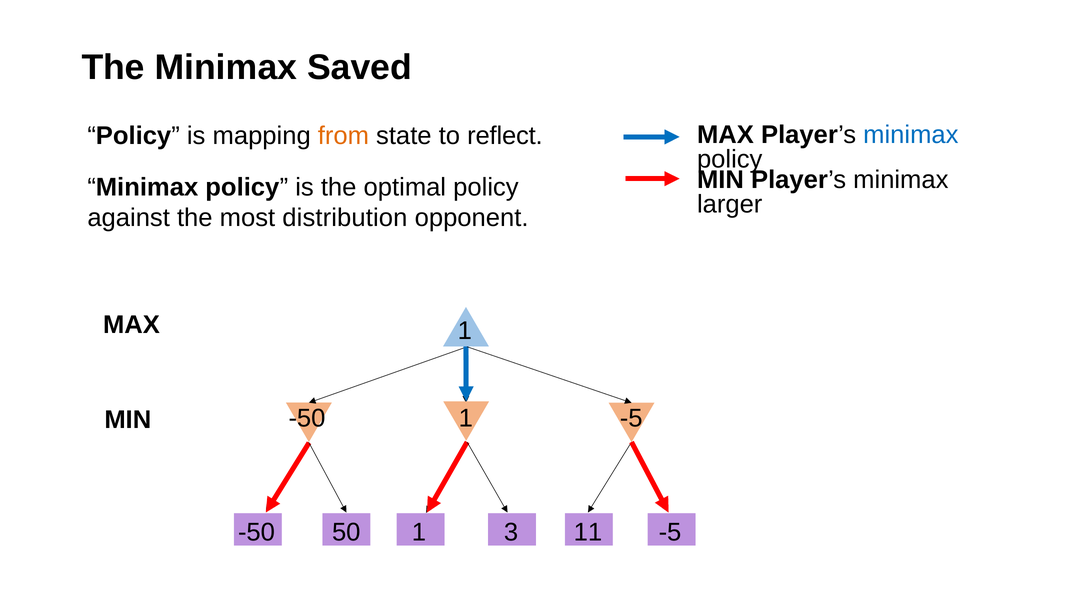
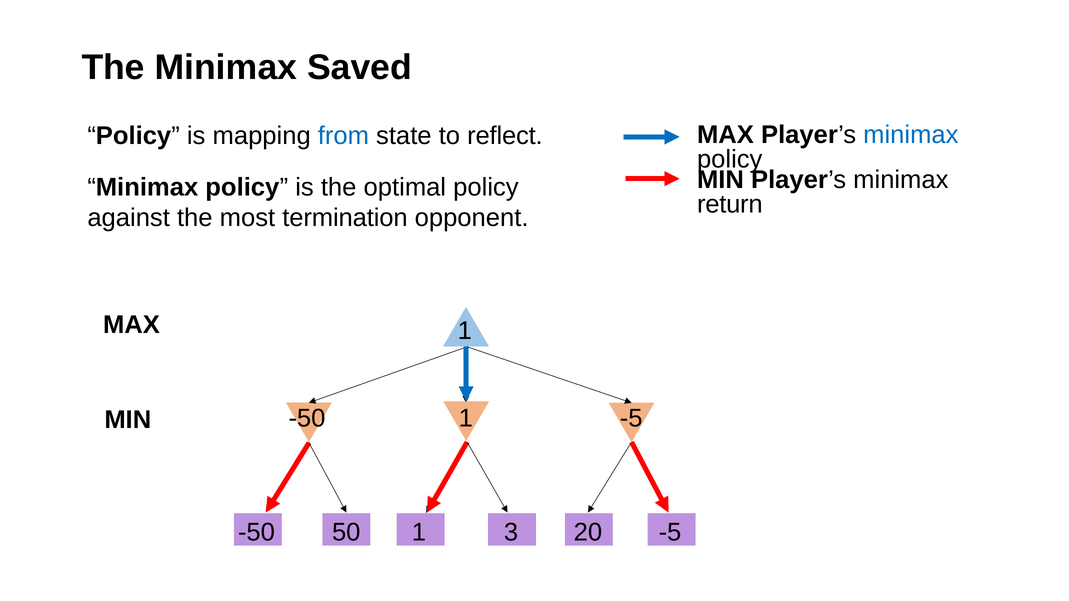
from colour: orange -> blue
larger: larger -> return
distribution: distribution -> termination
11: 11 -> 20
